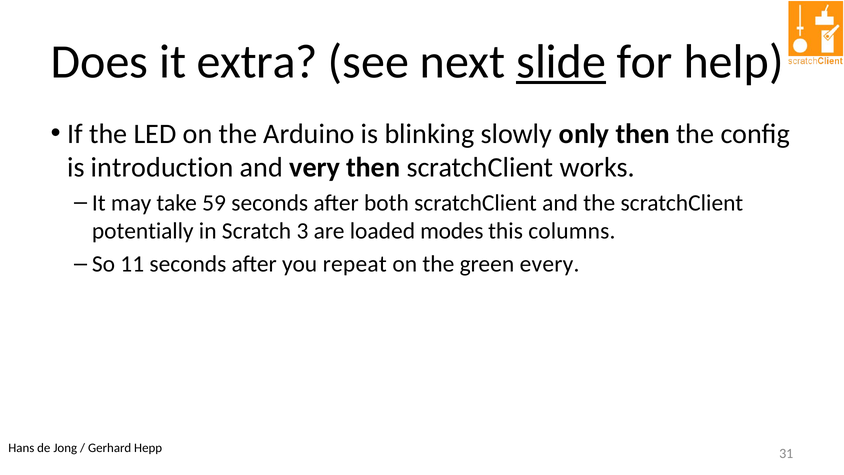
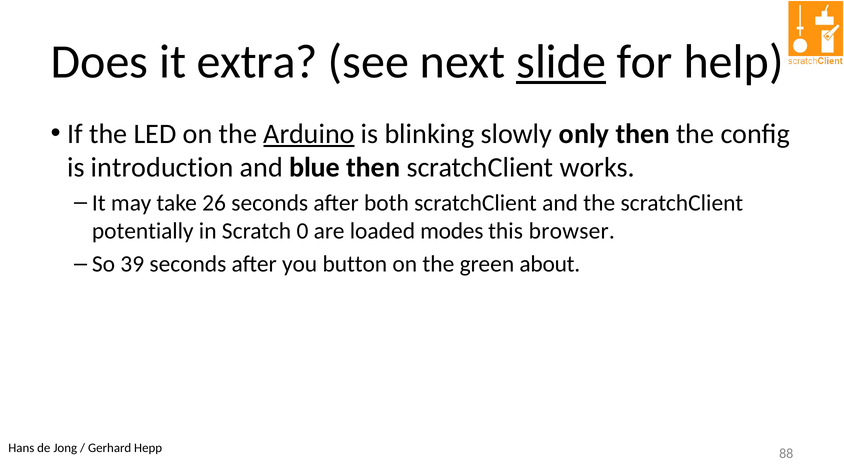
Arduino underline: none -> present
very: very -> blue
59: 59 -> 26
3: 3 -> 0
columns: columns -> browser
11: 11 -> 39
repeat: repeat -> button
every: every -> about
31: 31 -> 88
